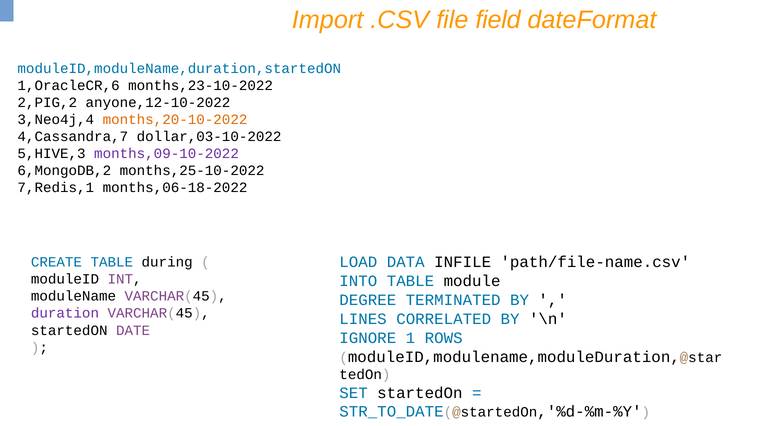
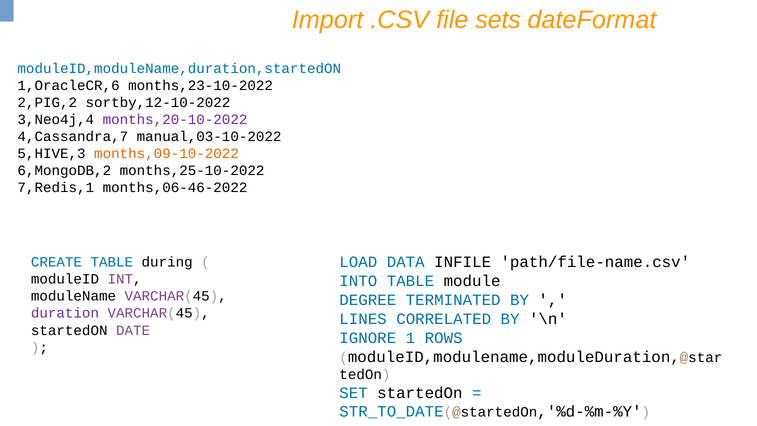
field: field -> sets
anyone,12-10-2022: anyone,12-10-2022 -> sortby,12-10-2022
months,20-10-2022 colour: orange -> purple
dollar,03-10-2022: dollar,03-10-2022 -> manual,03-10-2022
months,09-10-2022 colour: purple -> orange
months,06-18-2022: months,06-18-2022 -> months,06-46-2022
